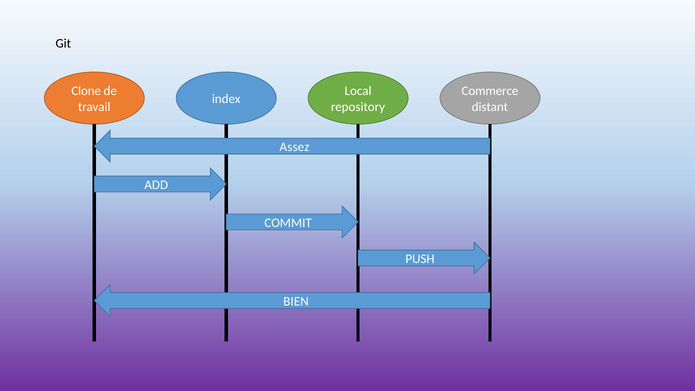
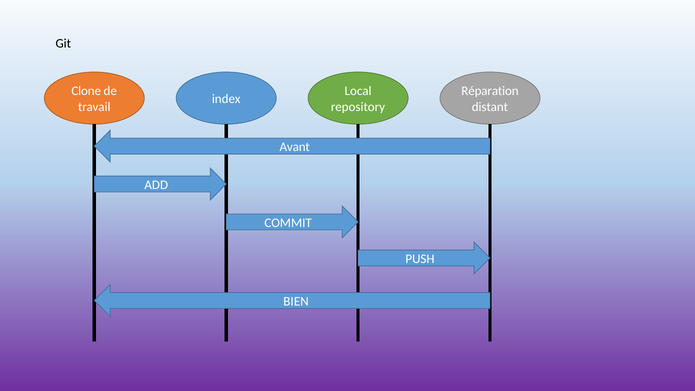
Commerce: Commerce -> Réparation
Assez: Assez -> Avant
